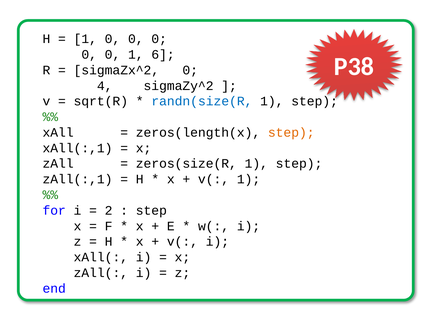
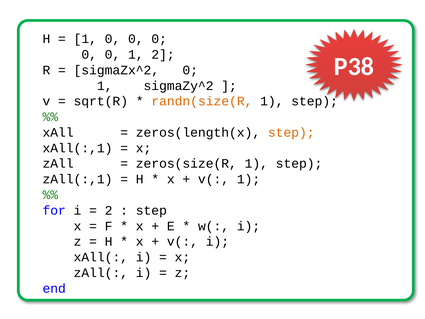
1 6: 6 -> 2
4 at (105, 86): 4 -> 1
randn(size(R colour: blue -> orange
